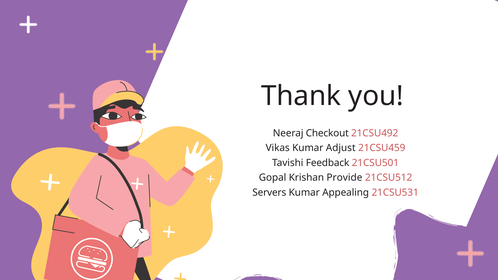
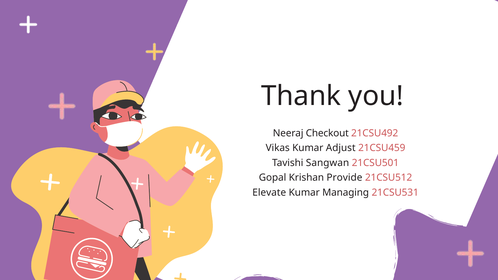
Feedback: Feedback -> Sangwan
Servers: Servers -> Elevate
Appealing: Appealing -> Managing
